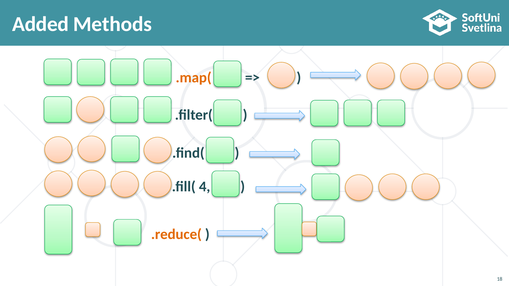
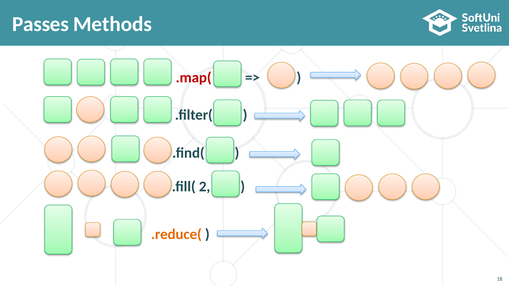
Added: Added -> Passes
.map( colour: orange -> red
4: 4 -> 2
